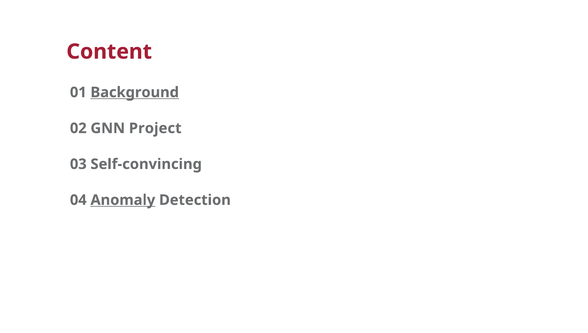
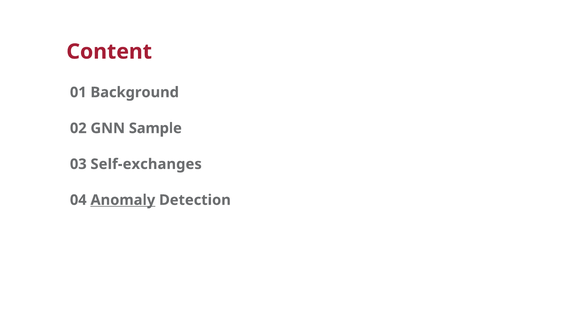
Background underline: present -> none
Project: Project -> Sample
Self-convincing: Self-convincing -> Self-exchanges
